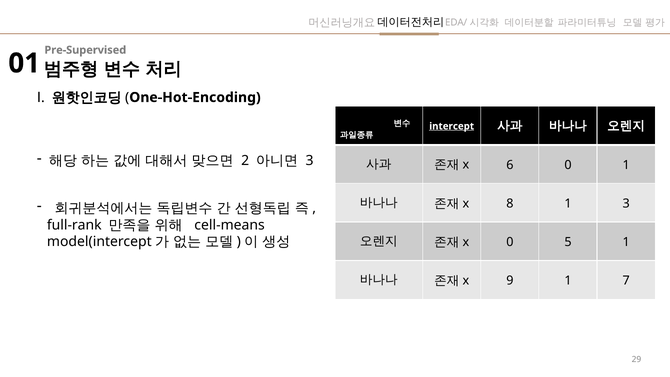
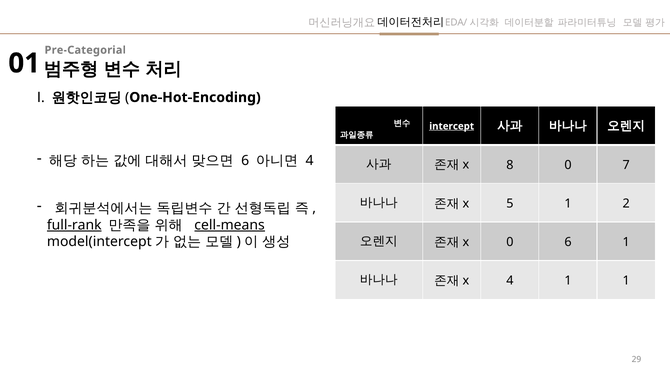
Pre-Supervised: Pre-Supervised -> Pre-Categorial
2 at (245, 161): 2 -> 6
3 at (310, 161): 3 -> 4
6: 6 -> 8
0 1: 1 -> 7
8: 8 -> 5
1 3: 3 -> 2
full-rank underline: none -> present
cell-means underline: none -> present
0 5: 5 -> 6
9 at (510, 280): 9 -> 4
1 7: 7 -> 1
